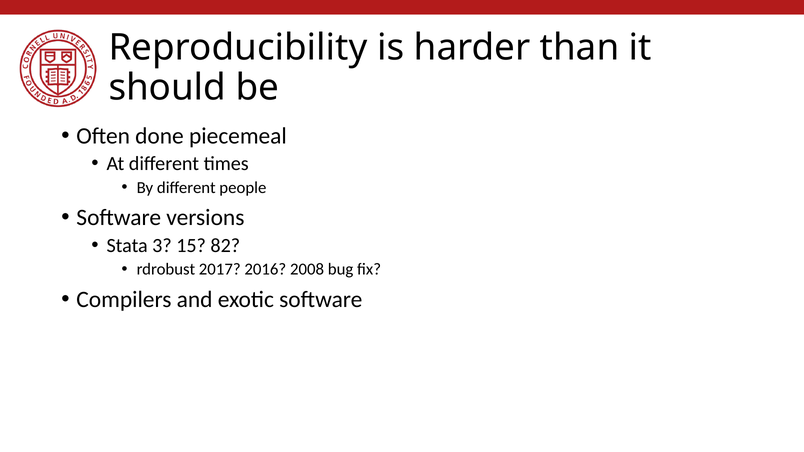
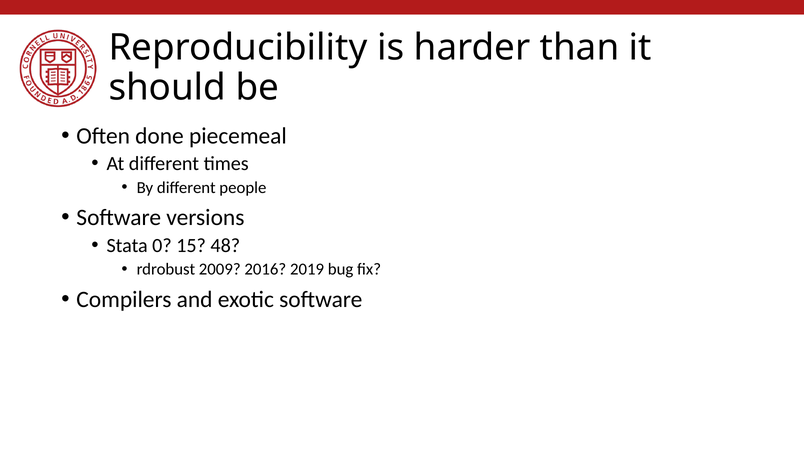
3: 3 -> 0
82: 82 -> 48
2017: 2017 -> 2009
2008: 2008 -> 2019
